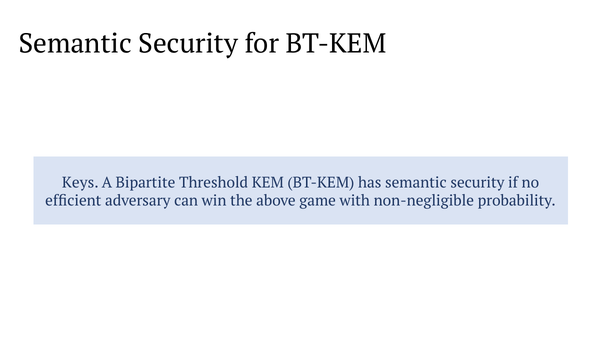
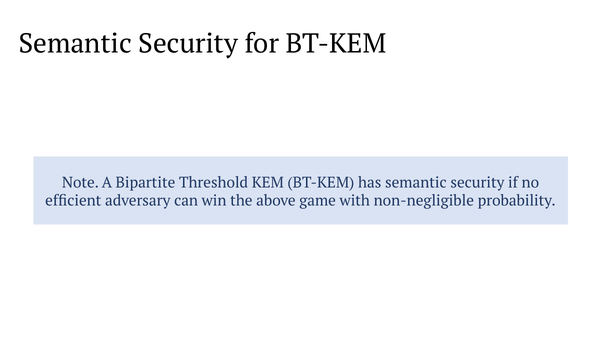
Keys: Keys -> Note
